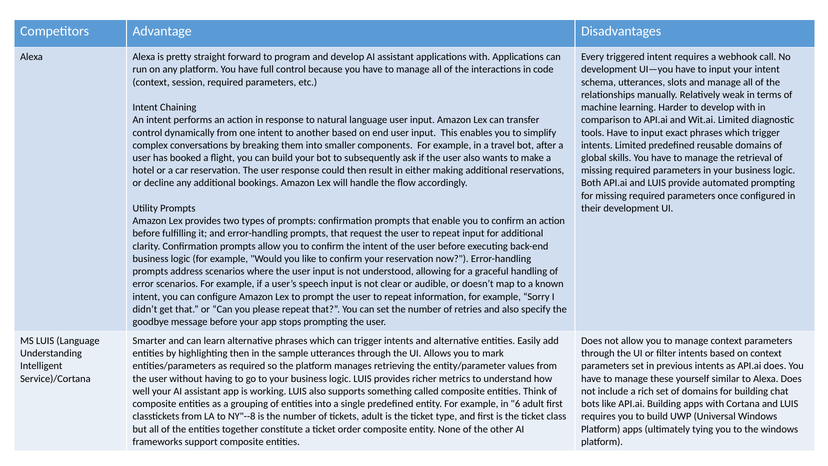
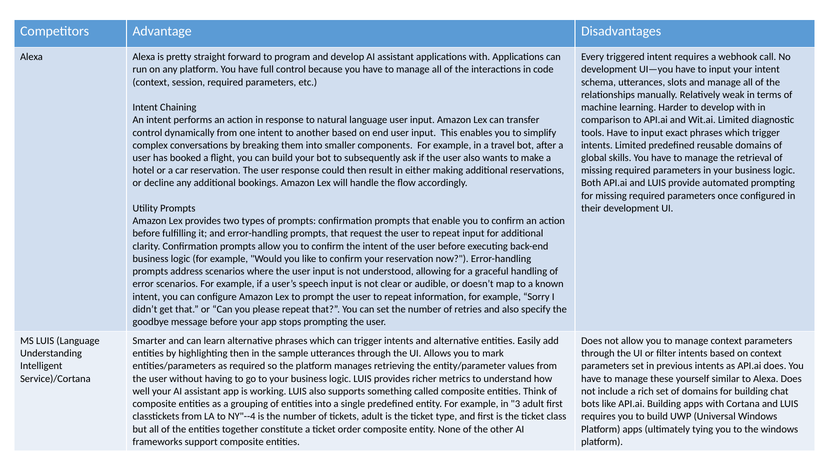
6: 6 -> 3
NY"--8: NY"--8 -> NY"--4
